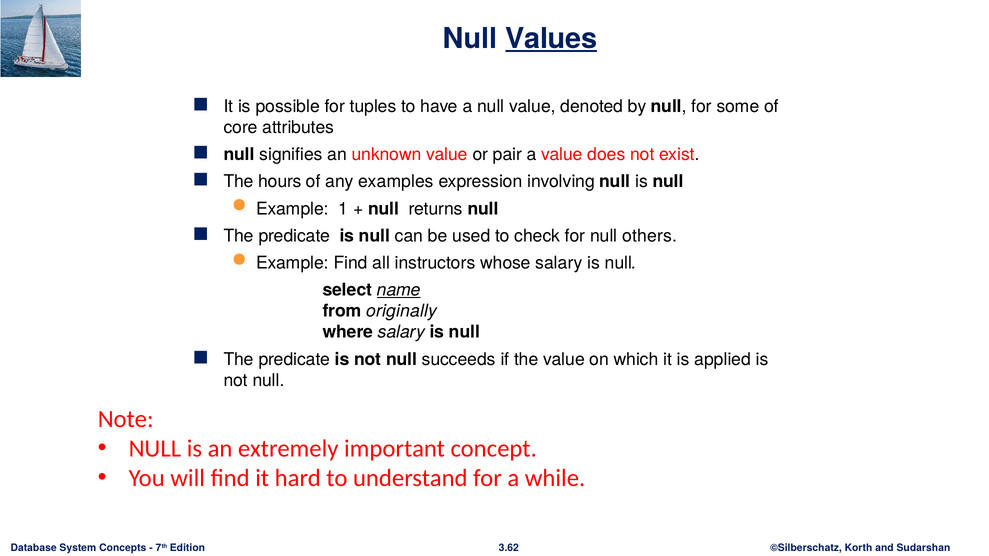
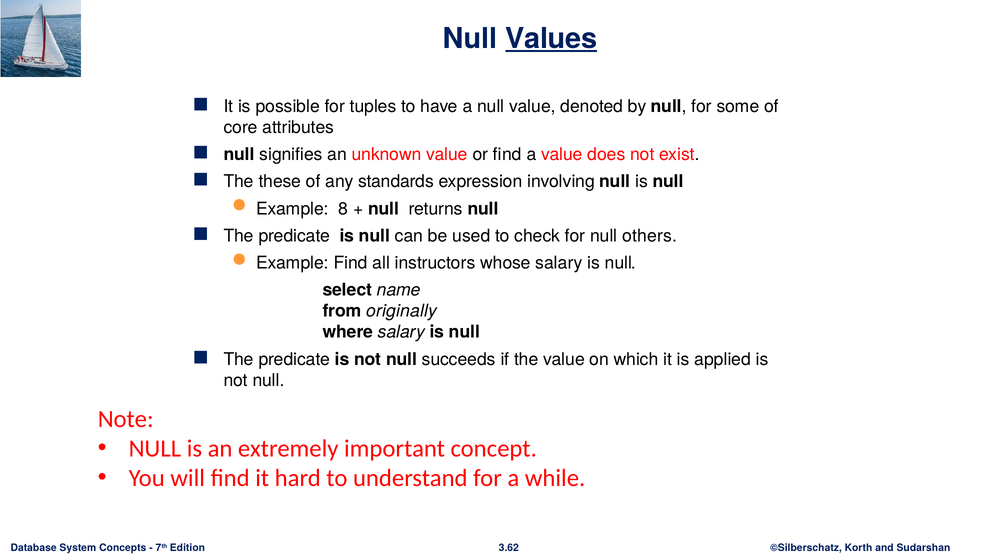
or pair: pair -> find
hours: hours -> these
examples: examples -> standards
1: 1 -> 8
name underline: present -> none
